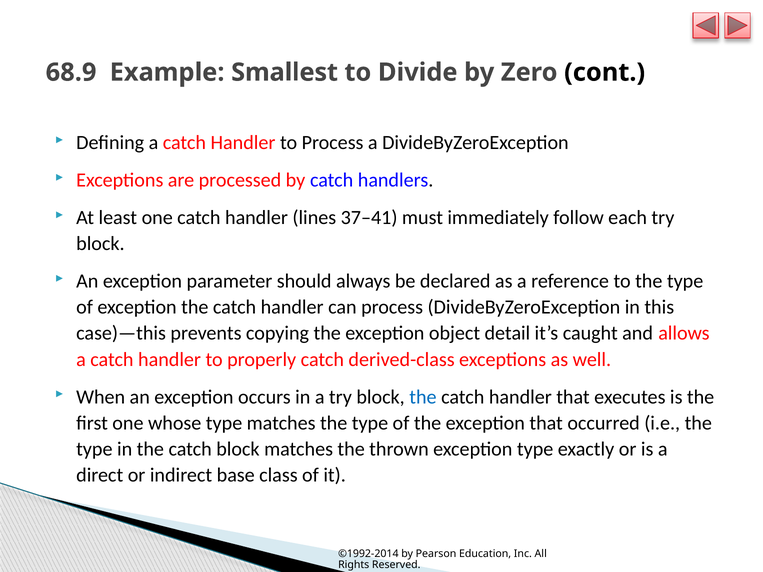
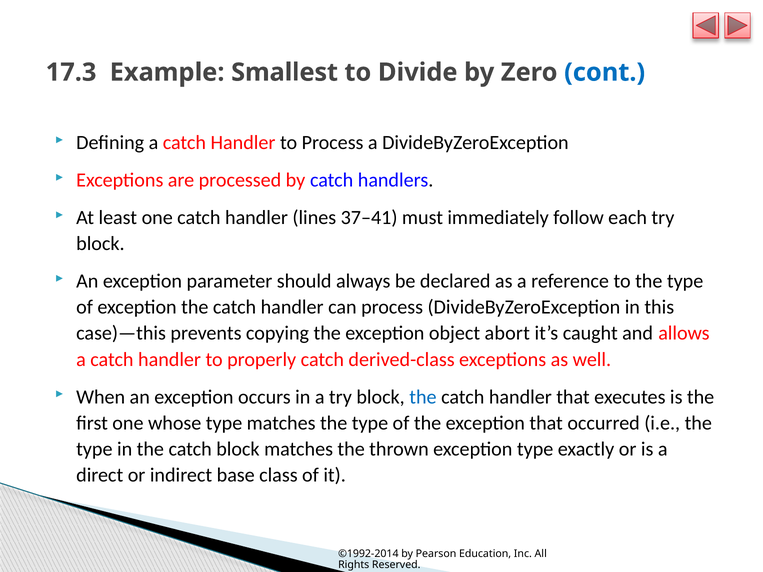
68.9: 68.9 -> 17.3
cont colour: black -> blue
detail: detail -> abort
